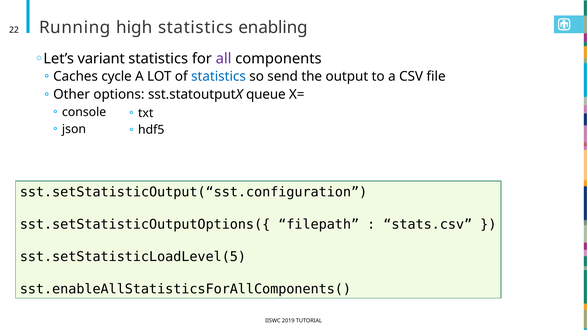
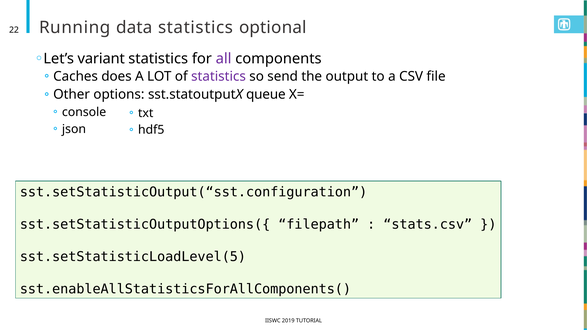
high: high -> data
enabling: enabling -> optional
cycle: cycle -> does
statistics at (218, 76) colour: blue -> purple
